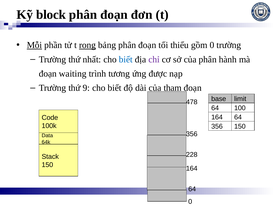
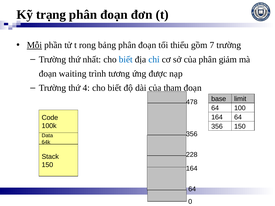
block: block -> trạng
rong underline: present -> none
gồm 0: 0 -> 7
chỉ colour: purple -> blue
hành: hành -> giảm
9: 9 -> 4
